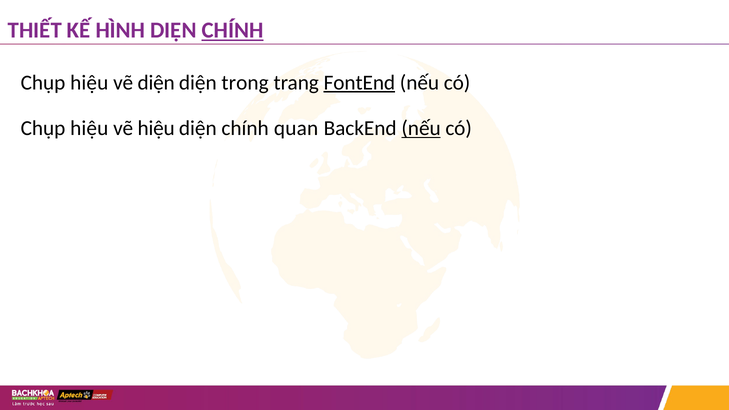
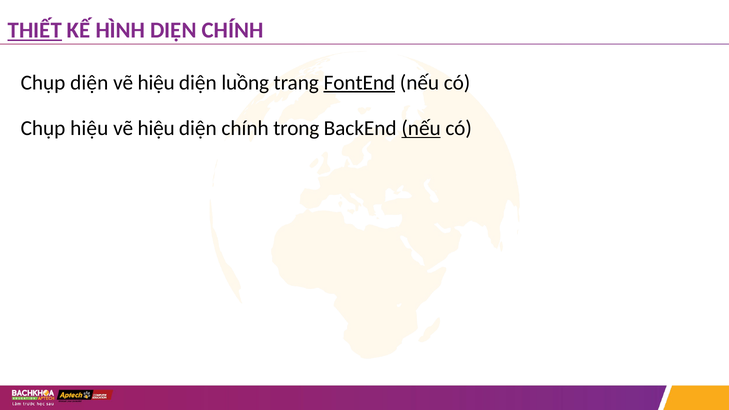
THIẾT underline: none -> present
CHÍNH at (233, 30) underline: present -> none
hiệu at (89, 83): hiệu -> diện
diện at (156, 83): diện -> hiệu
trong: trong -> luồng
quan: quan -> trong
